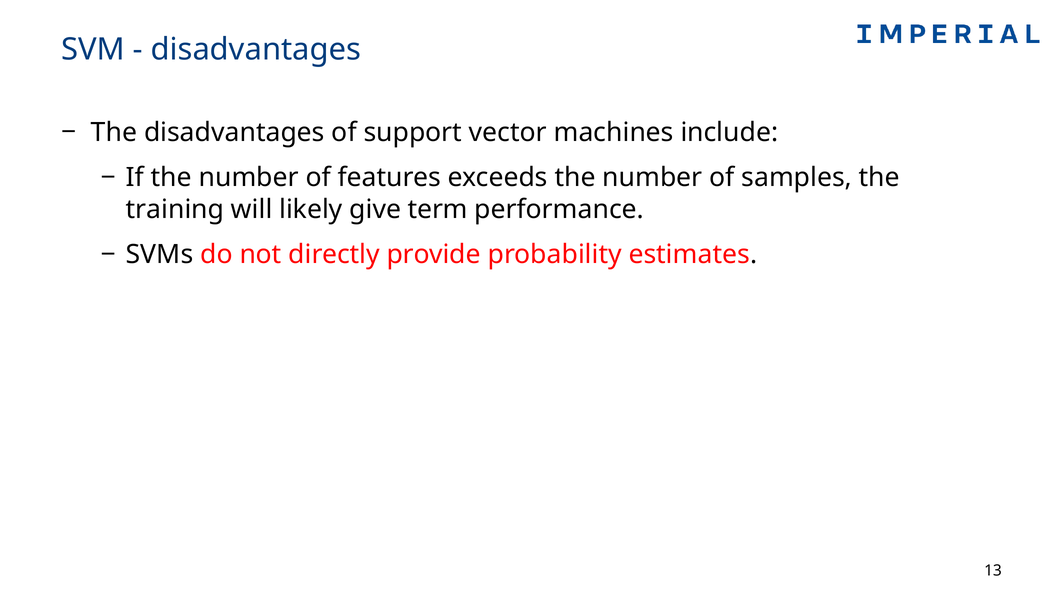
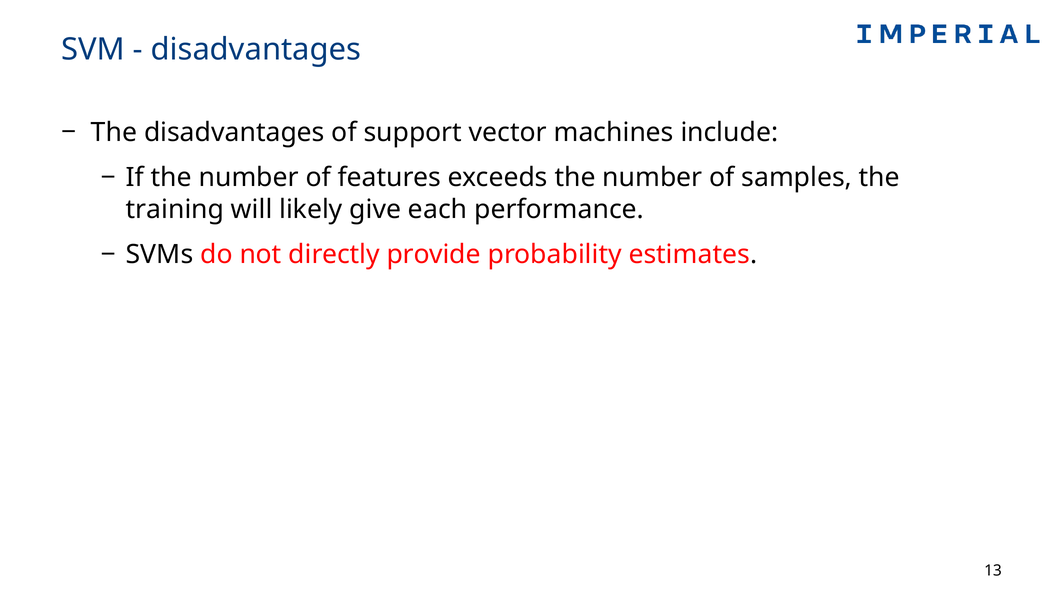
term: term -> each
